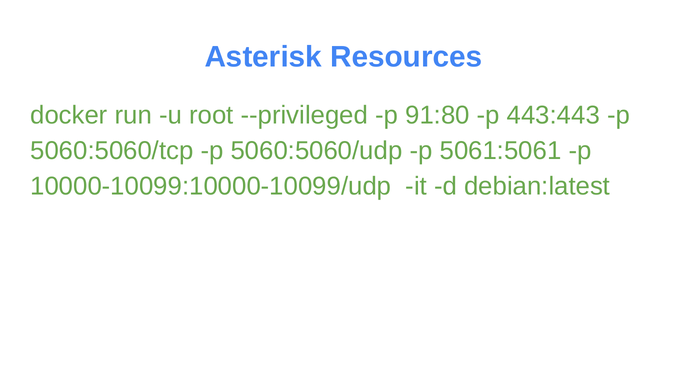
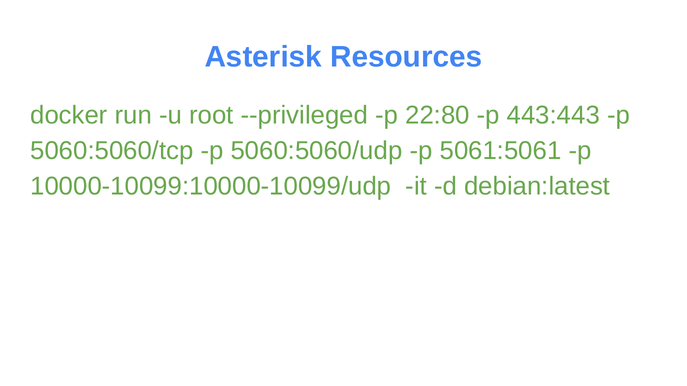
91:80: 91:80 -> 22:80
